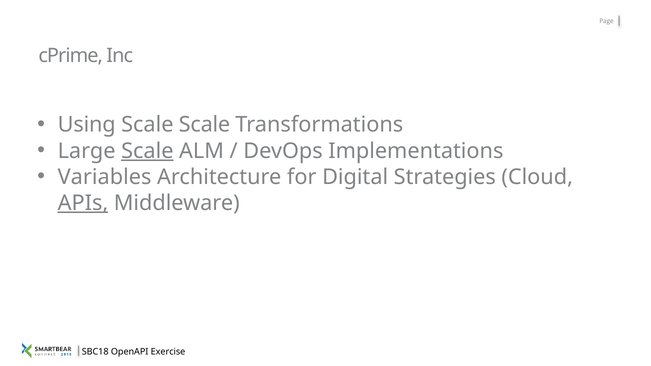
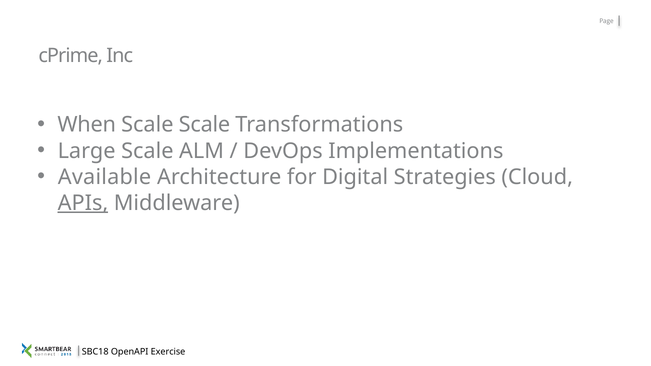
Using: Using -> When
Scale at (147, 151) underline: present -> none
Variables: Variables -> Available
